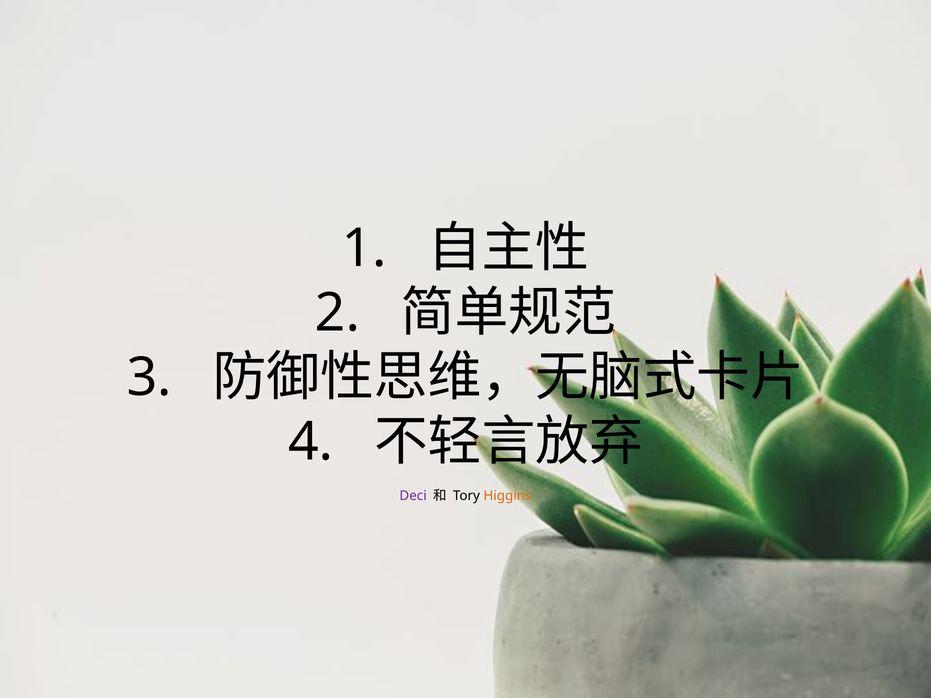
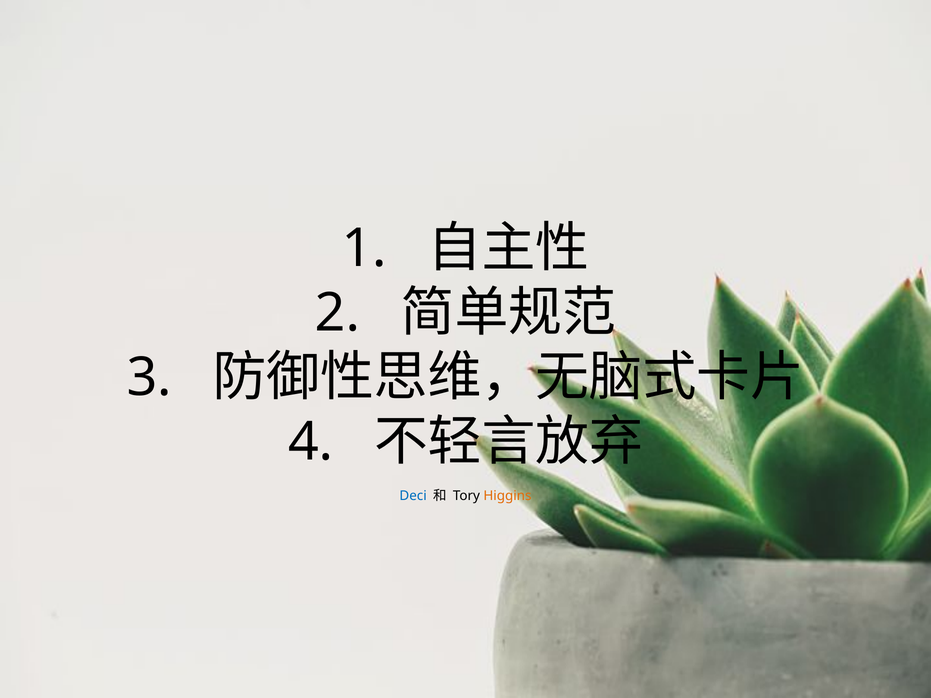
Deci colour: purple -> blue
